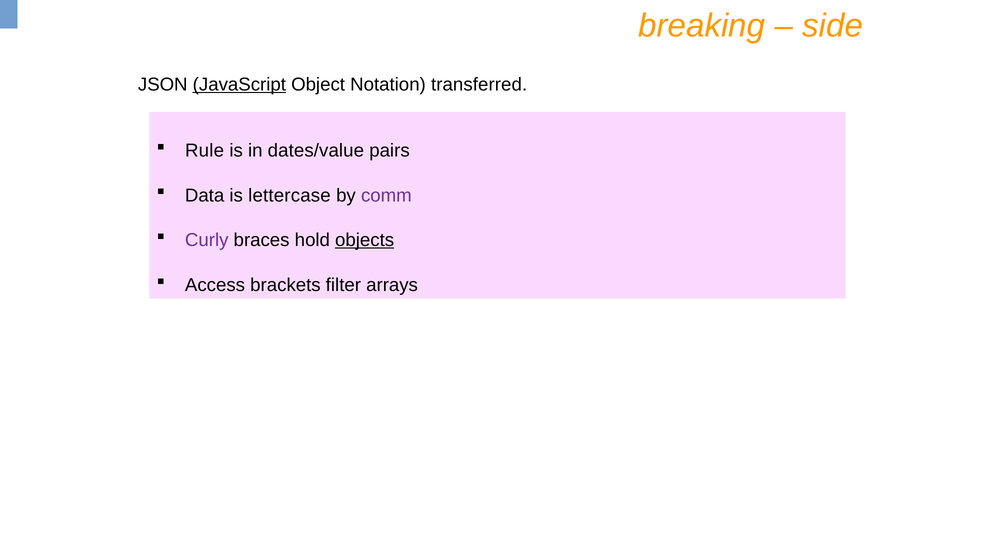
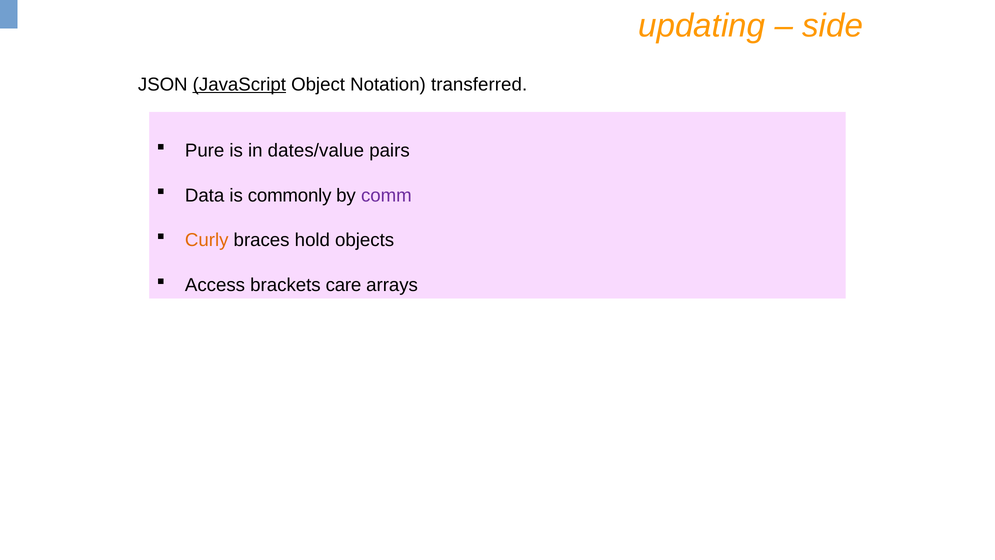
breaking: breaking -> updating
Rule: Rule -> Pure
lettercase: lettercase -> commonly
Curly colour: purple -> orange
objects underline: present -> none
filter: filter -> care
